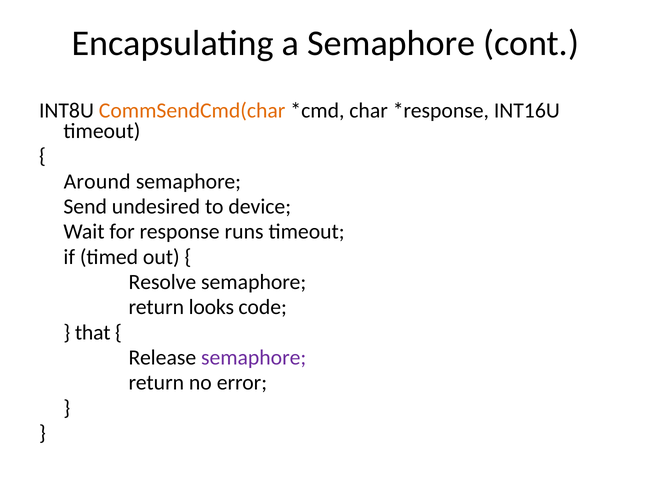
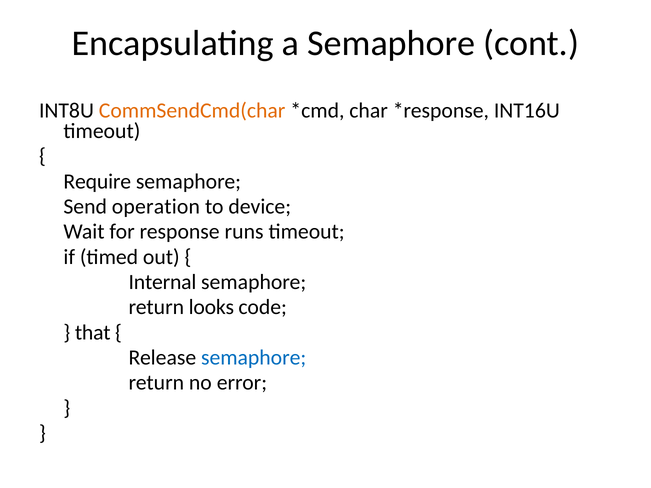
Around: Around -> Require
undesired: undesired -> operation
Resolve: Resolve -> Internal
semaphore at (254, 358) colour: purple -> blue
